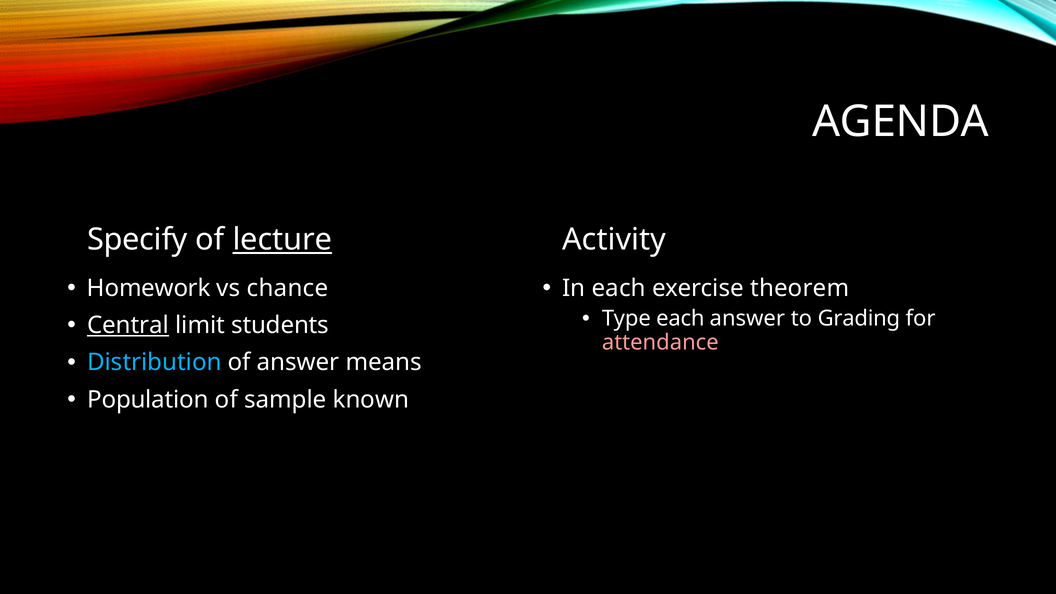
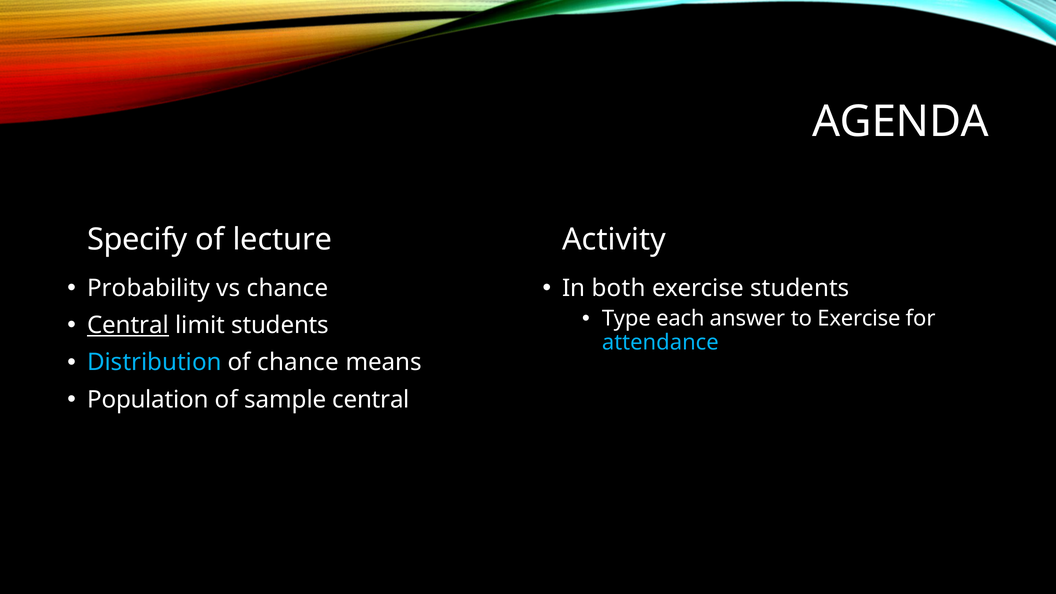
lecture underline: present -> none
Homework: Homework -> Probability
In each: each -> both
exercise theorem: theorem -> students
to Grading: Grading -> Exercise
attendance colour: pink -> light blue
of answer: answer -> chance
sample known: known -> central
